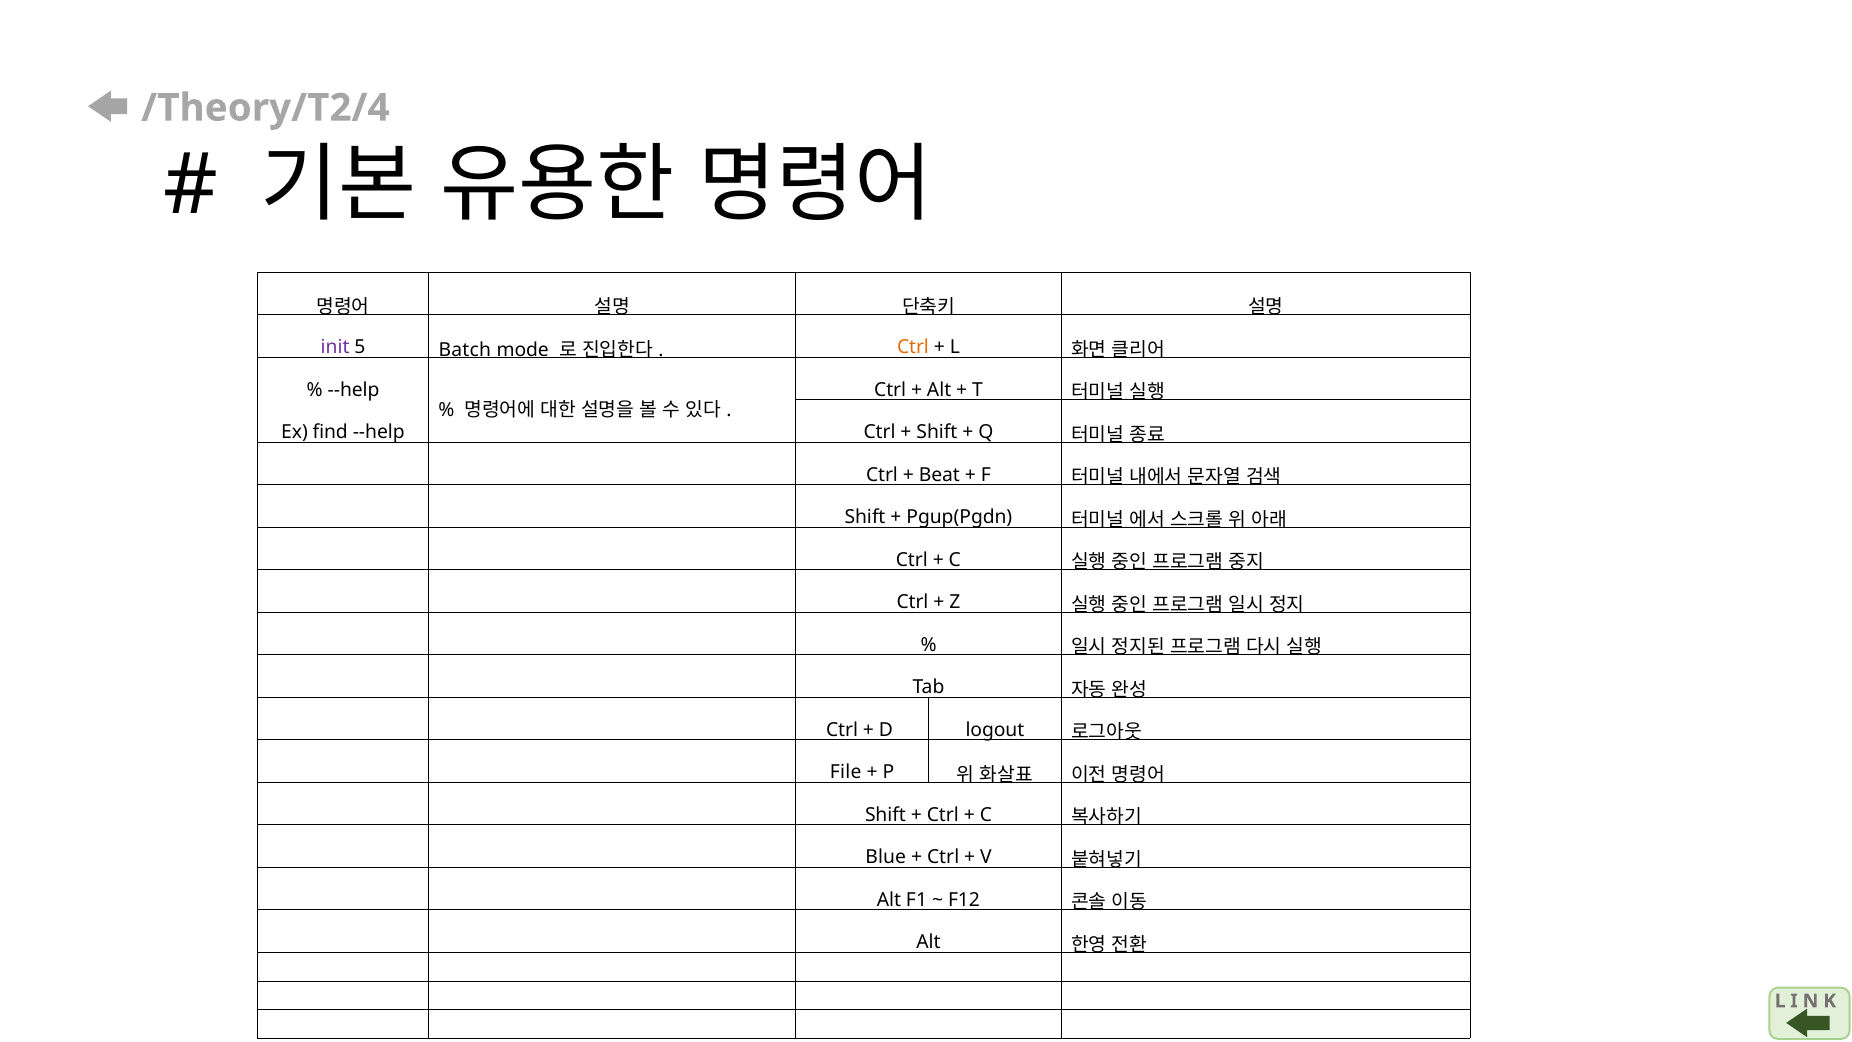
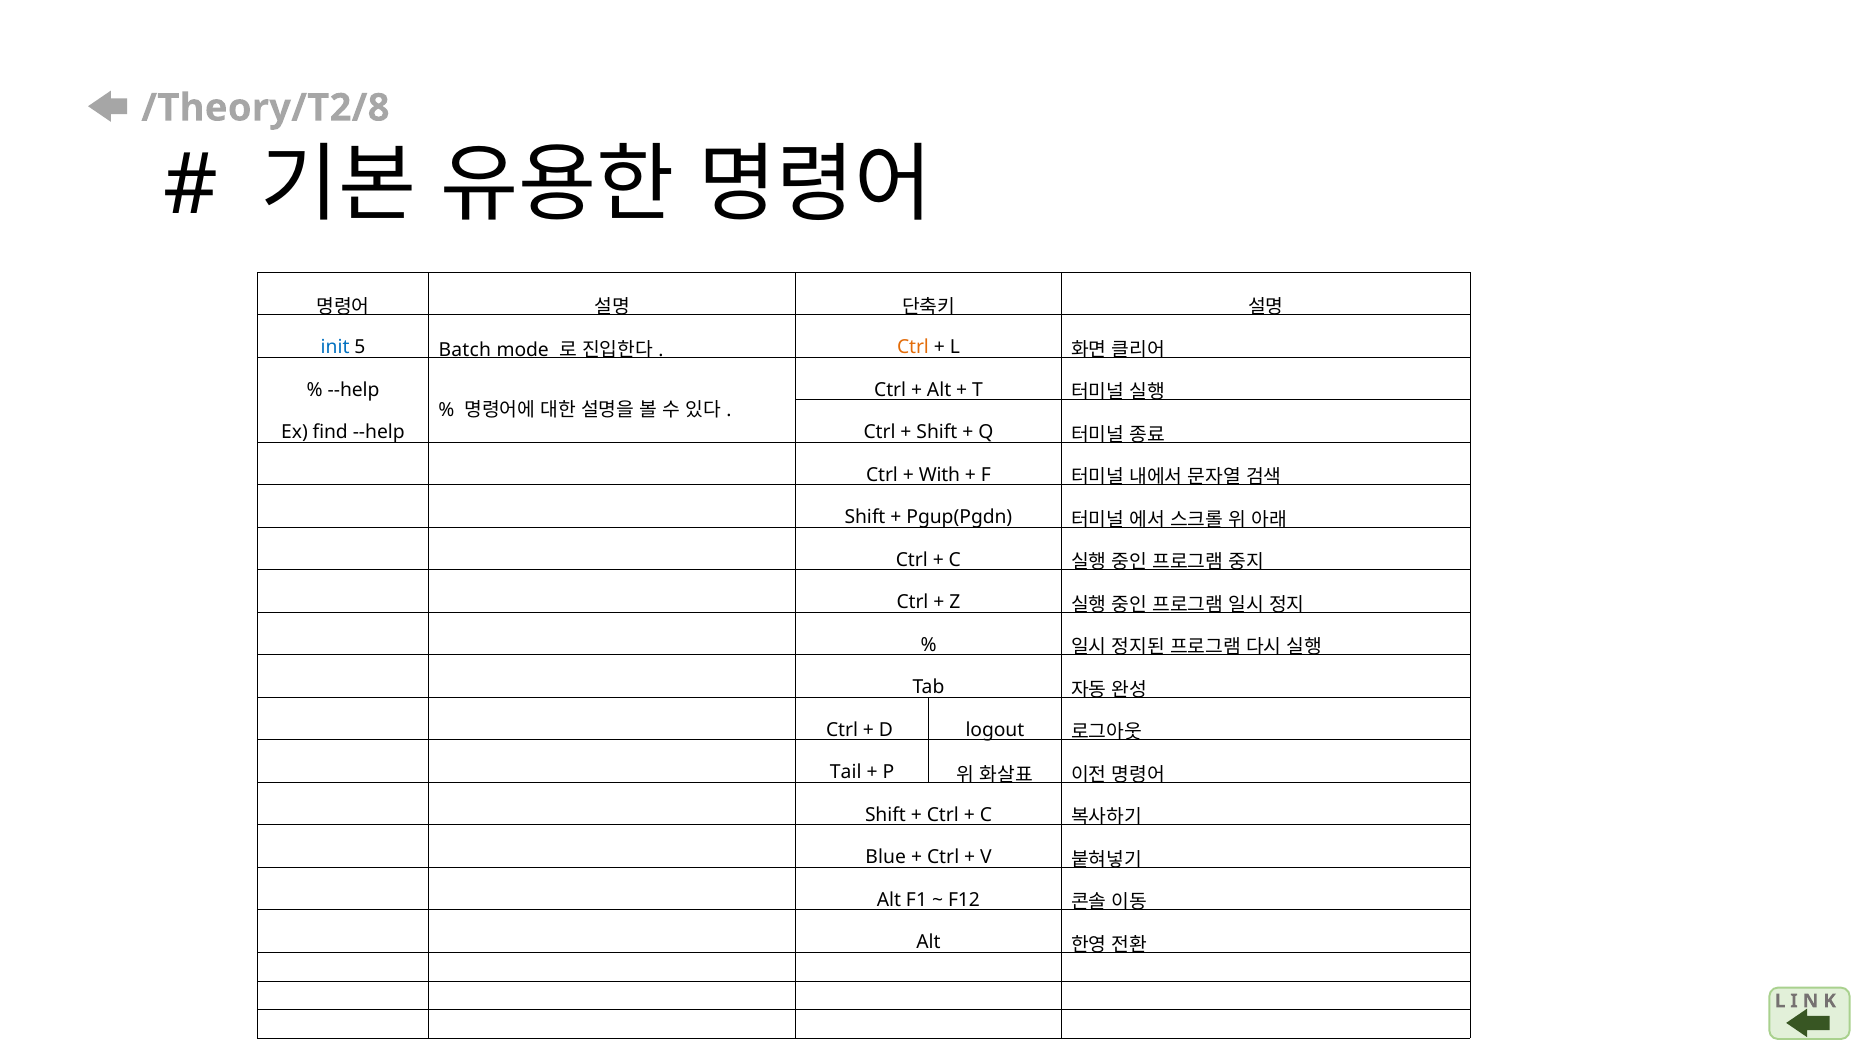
/Theory/T2/4: /Theory/T2/4 -> /Theory/T2/8
init colour: purple -> blue
Beat: Beat -> With
File: File -> Tail
